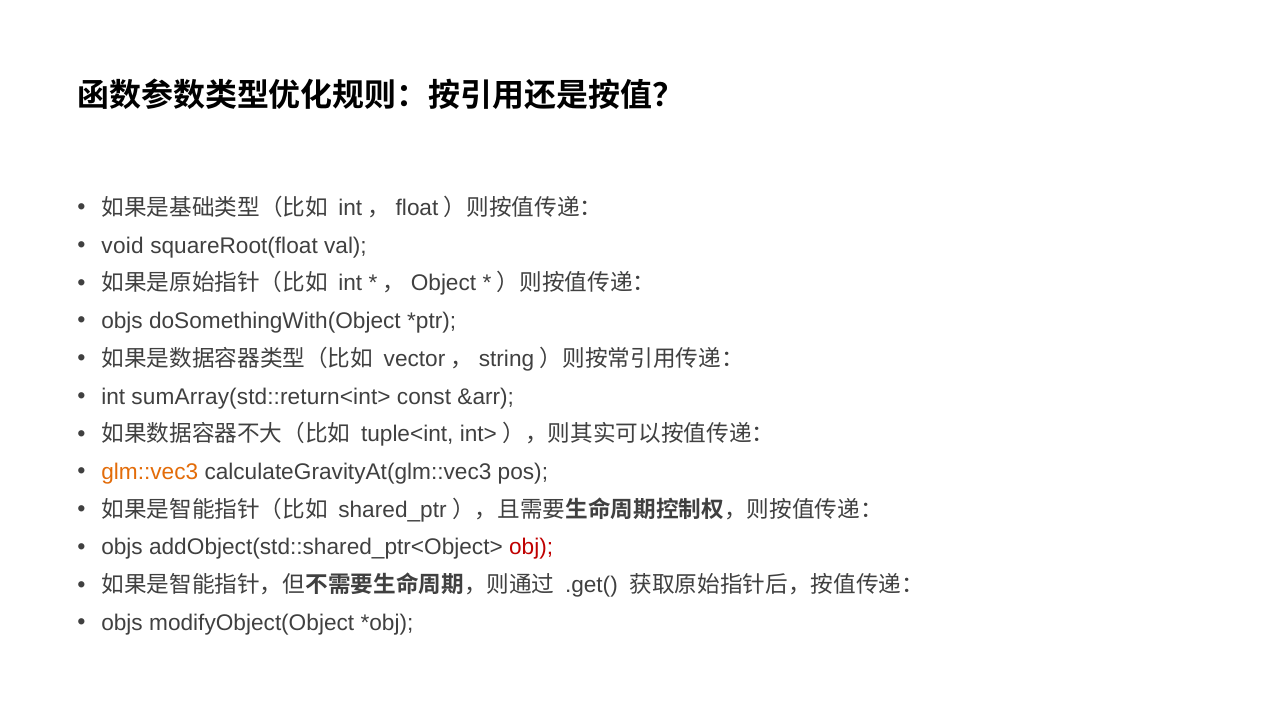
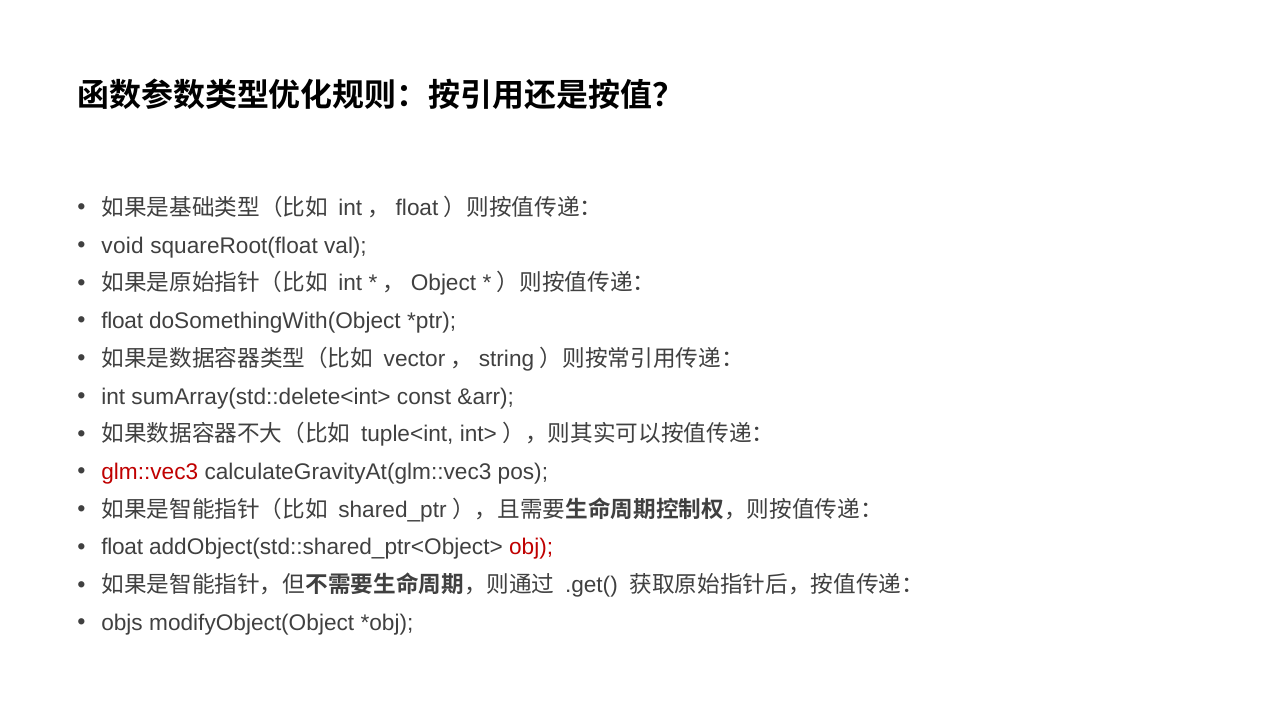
objs at (122, 321): objs -> float
sumArray(std::return<int>: sumArray(std::return<int> -> sumArray(std::delete<int>
glm::vec3 colour: orange -> red
objs at (122, 548): objs -> float
